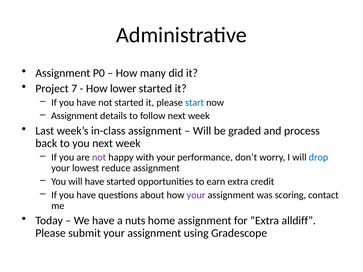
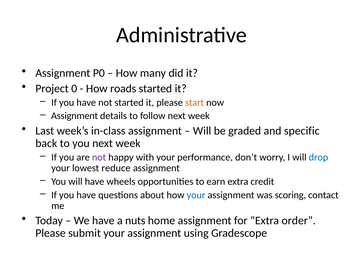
7: 7 -> 0
lower: lower -> roads
start colour: blue -> orange
process: process -> specific
have started: started -> wheels
your at (196, 195) colour: purple -> blue
alldiff: alldiff -> order
